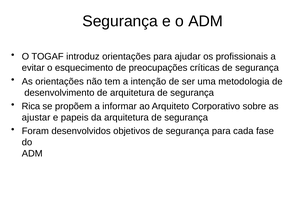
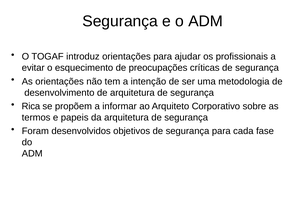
ajustar: ajustar -> termos
